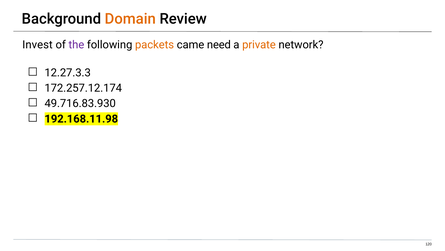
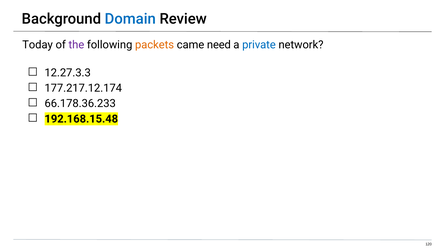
Domain colour: orange -> blue
Invest: Invest -> Today
private colour: orange -> blue
172.257.12.174: 172.257.12.174 -> 177.217.12.174
49.716.83.930: 49.716.83.930 -> 66.178.36.233
192.168.11.98: 192.168.11.98 -> 192.168.15.48
